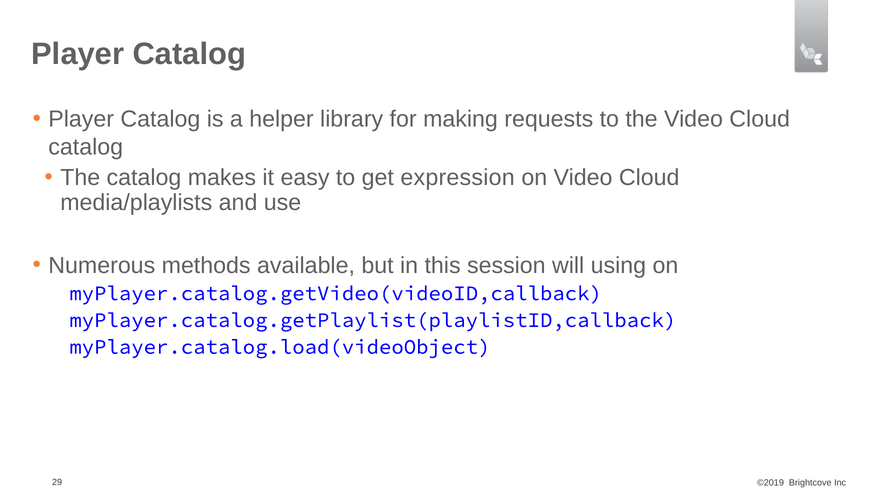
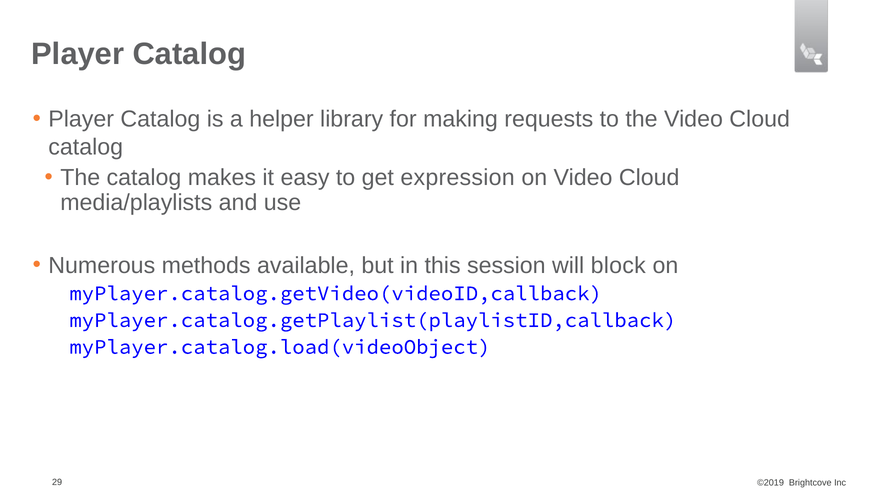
using: using -> block
